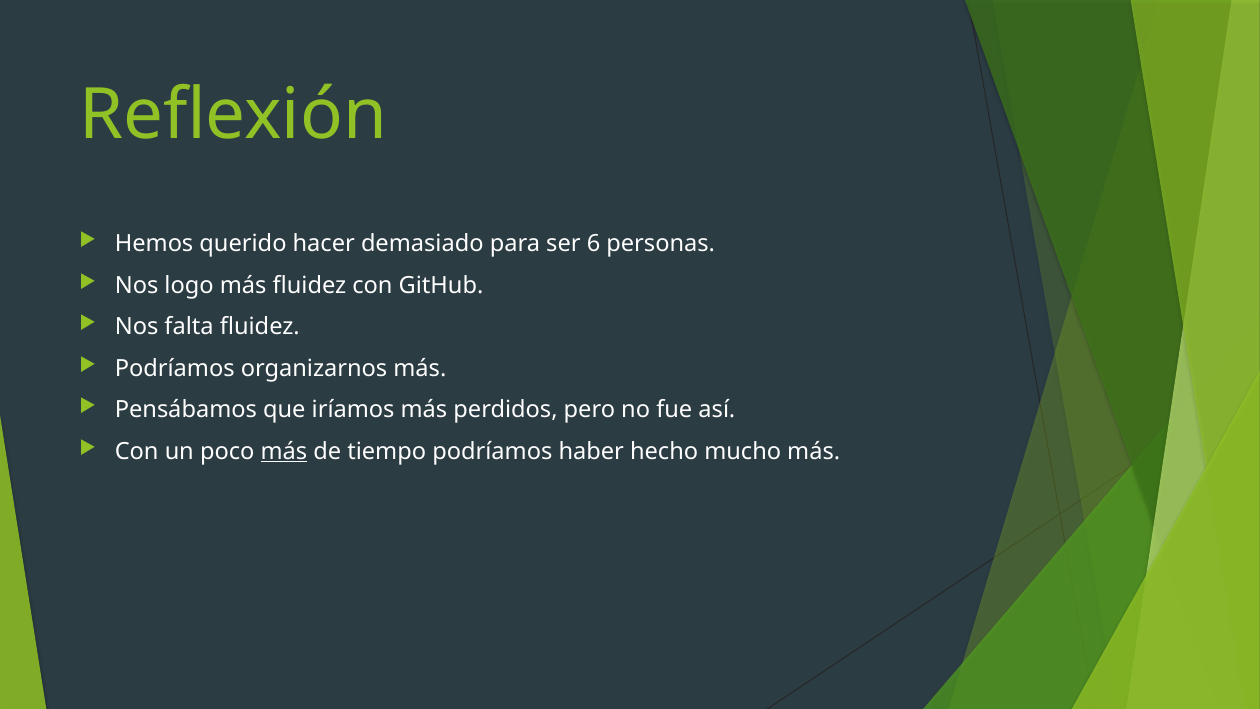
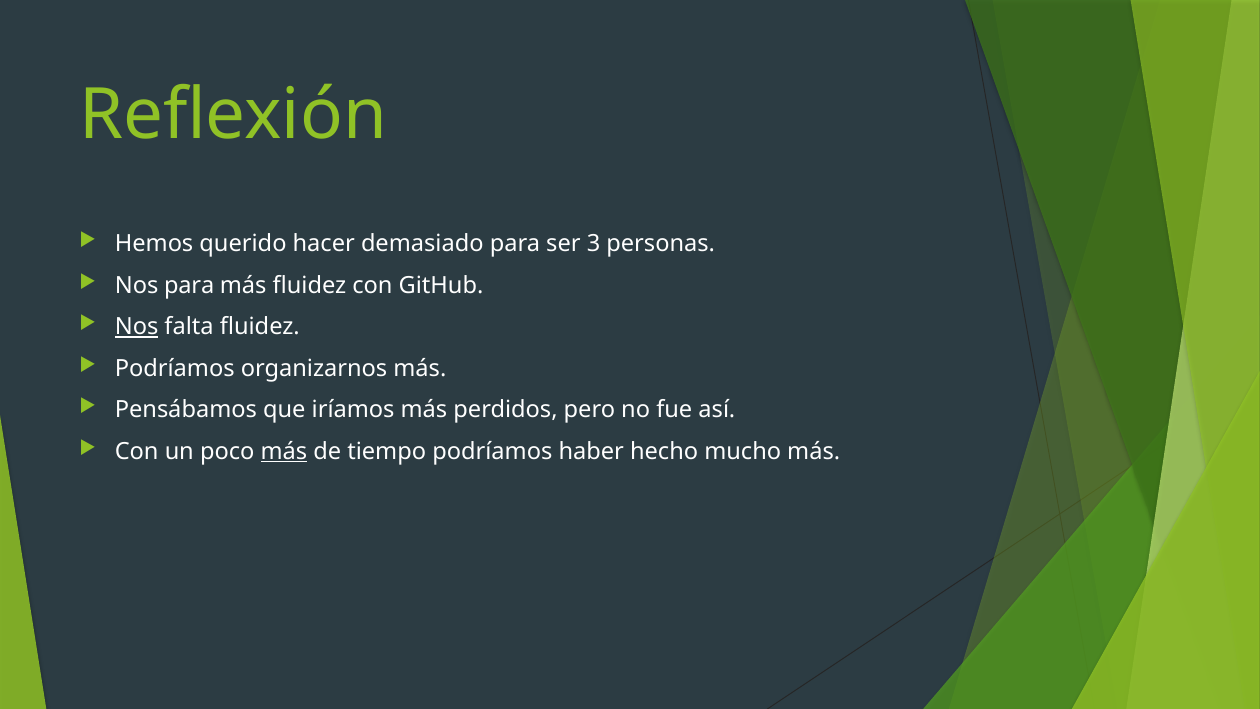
6: 6 -> 3
Nos logo: logo -> para
Nos at (137, 327) underline: none -> present
